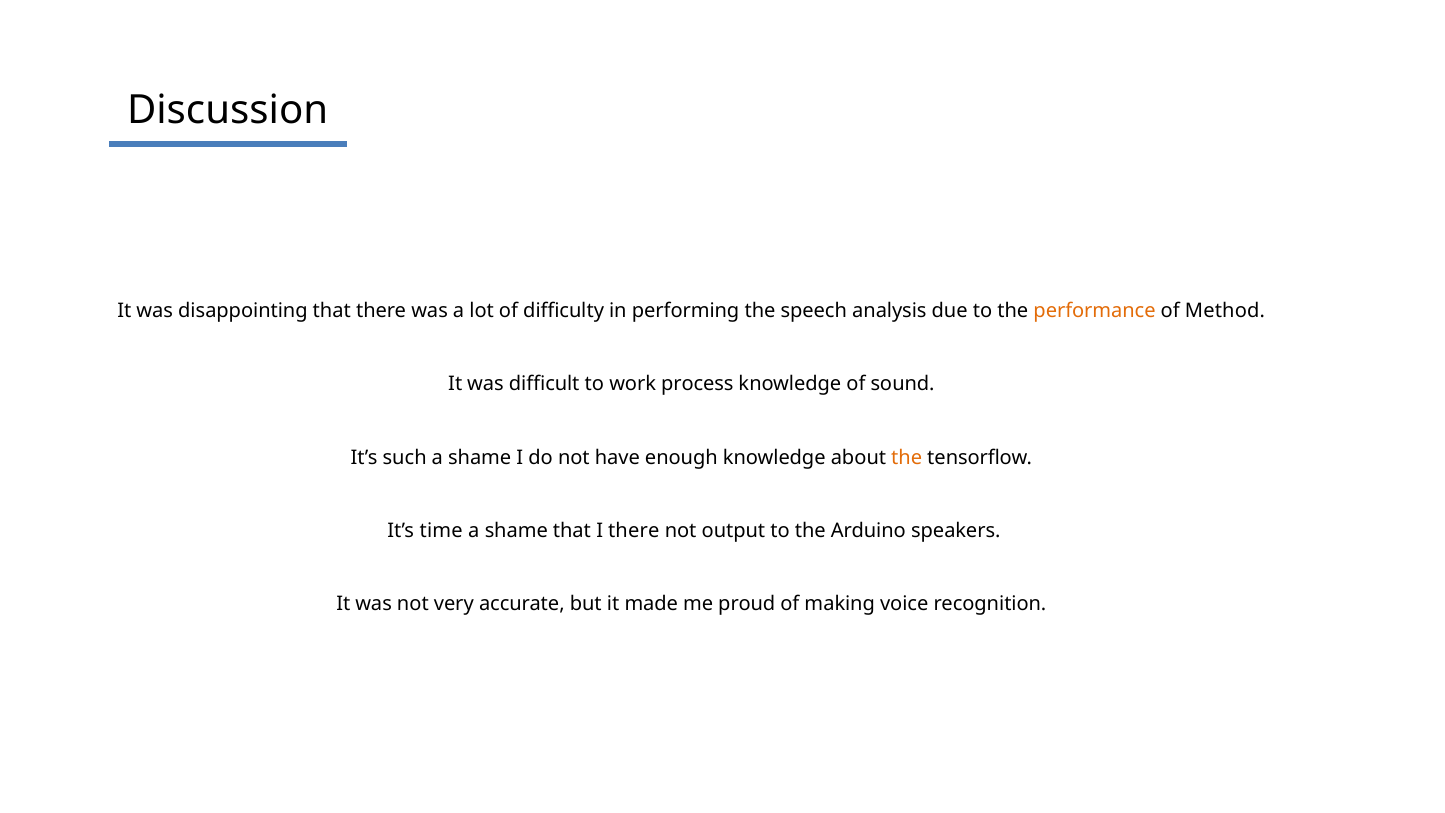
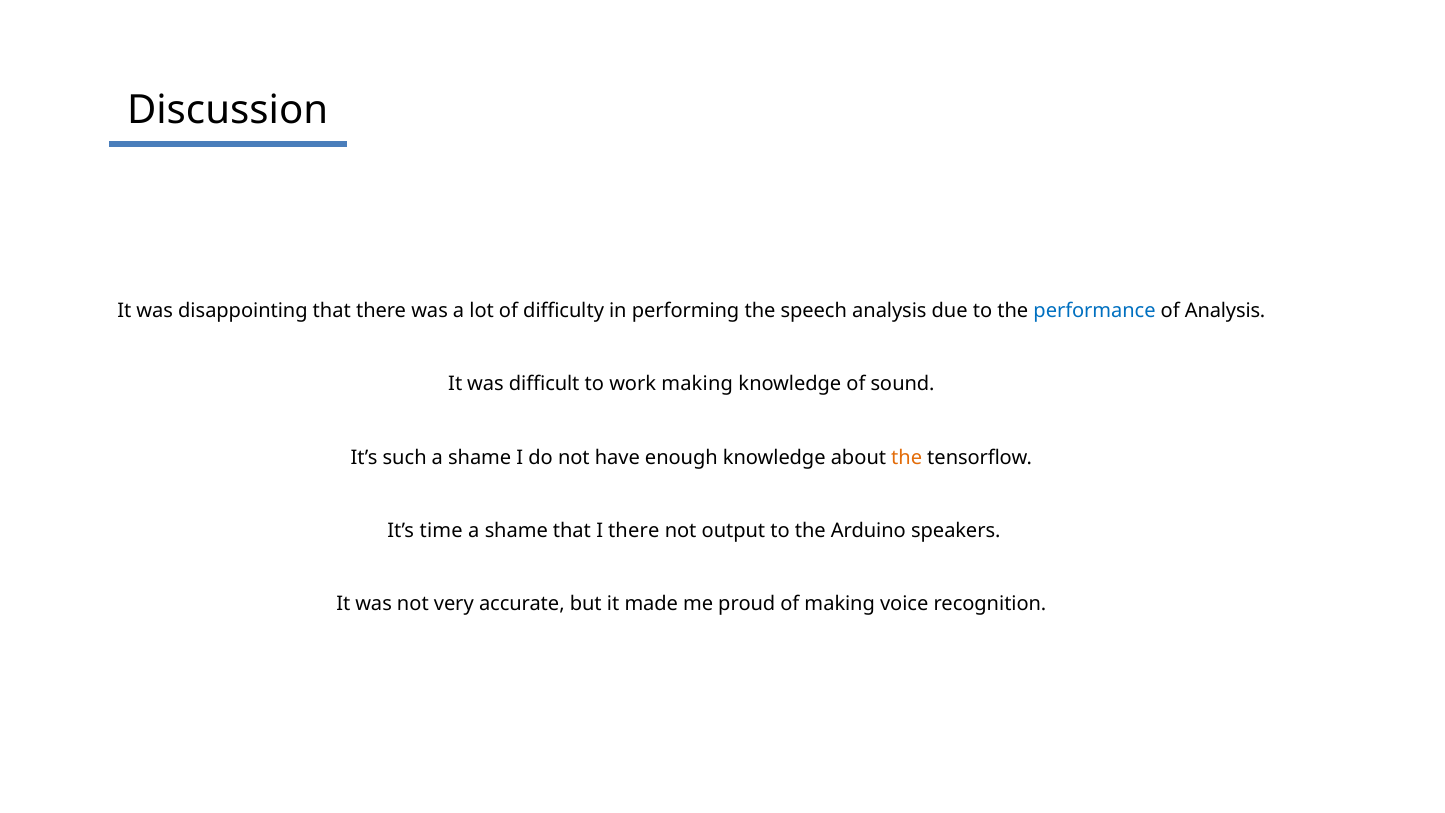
performance colour: orange -> blue
of Method: Method -> Analysis
work process: process -> making
